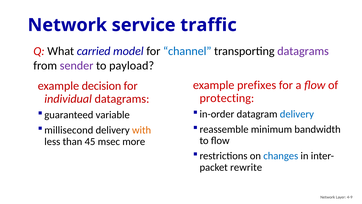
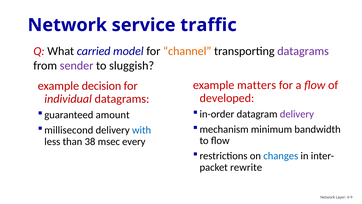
channel colour: blue -> orange
payload: payload -> sluggish
prefixes: prefixes -> matters
protecting: protecting -> developed
delivery at (297, 114) colour: blue -> purple
variable: variable -> amount
reassemble: reassemble -> mechanism
with colour: orange -> blue
45: 45 -> 38
more: more -> every
